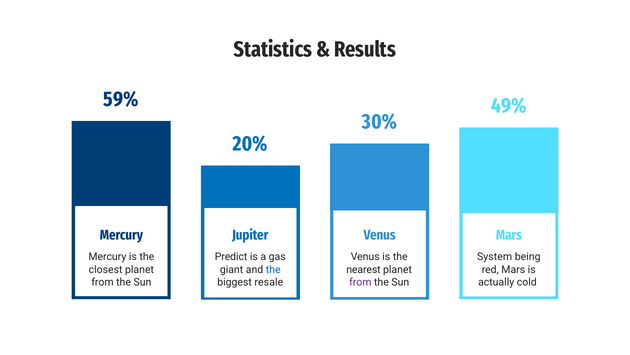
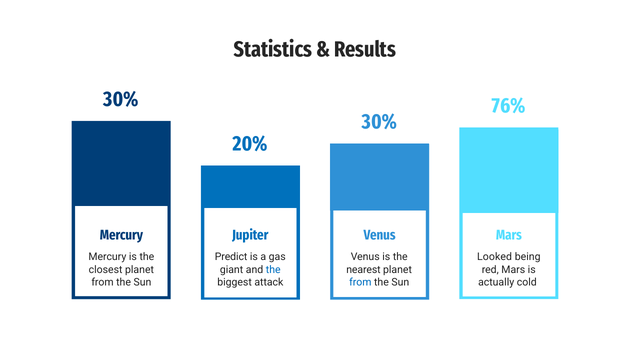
59% at (121, 99): 59% -> 30%
49%: 49% -> 76%
System: System -> Looked
resale: resale -> attack
from at (360, 282) colour: purple -> blue
